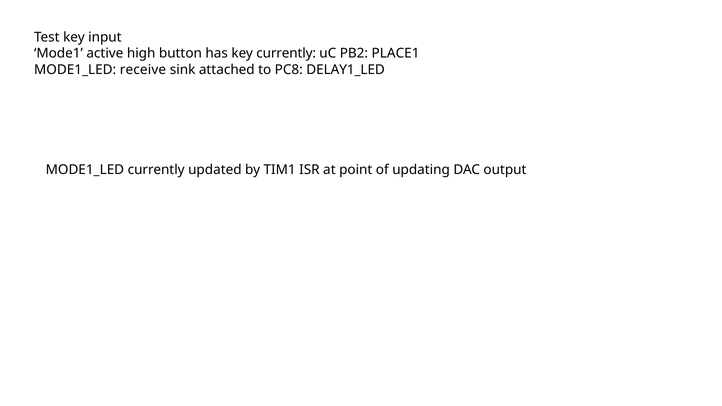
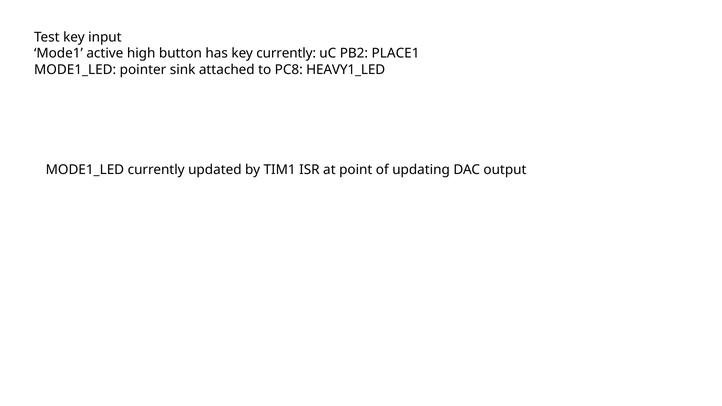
receive: receive -> pointer
DELAY1_LED: DELAY1_LED -> HEAVY1_LED
